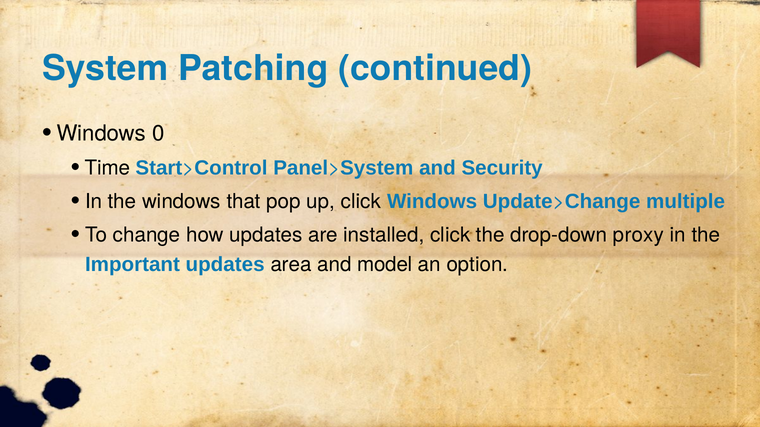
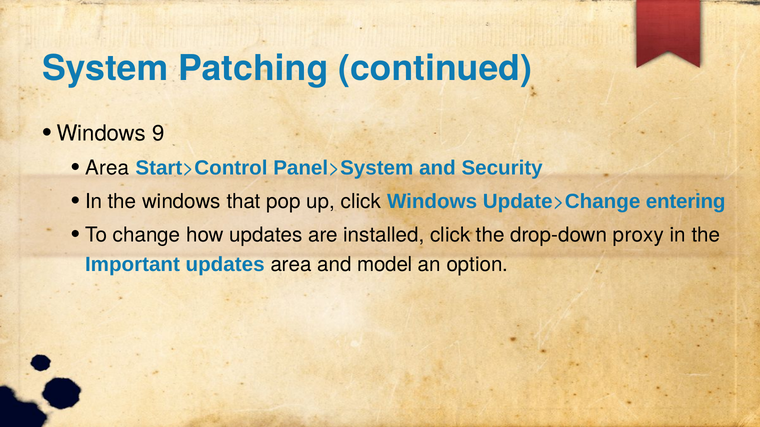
0: 0 -> 9
Time at (107, 168): Time -> Area
multiple: multiple -> entering
